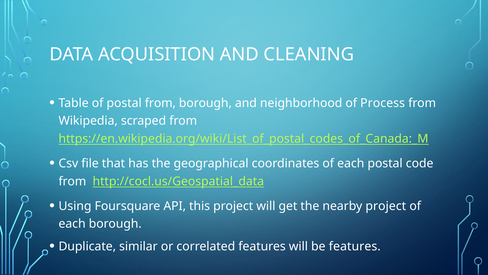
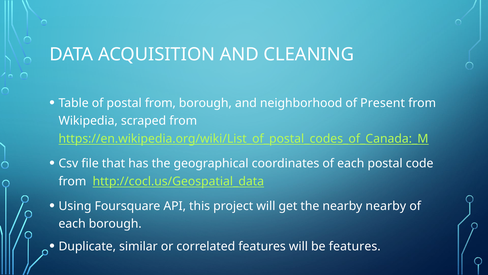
Process: Process -> Present
nearby project: project -> nearby
